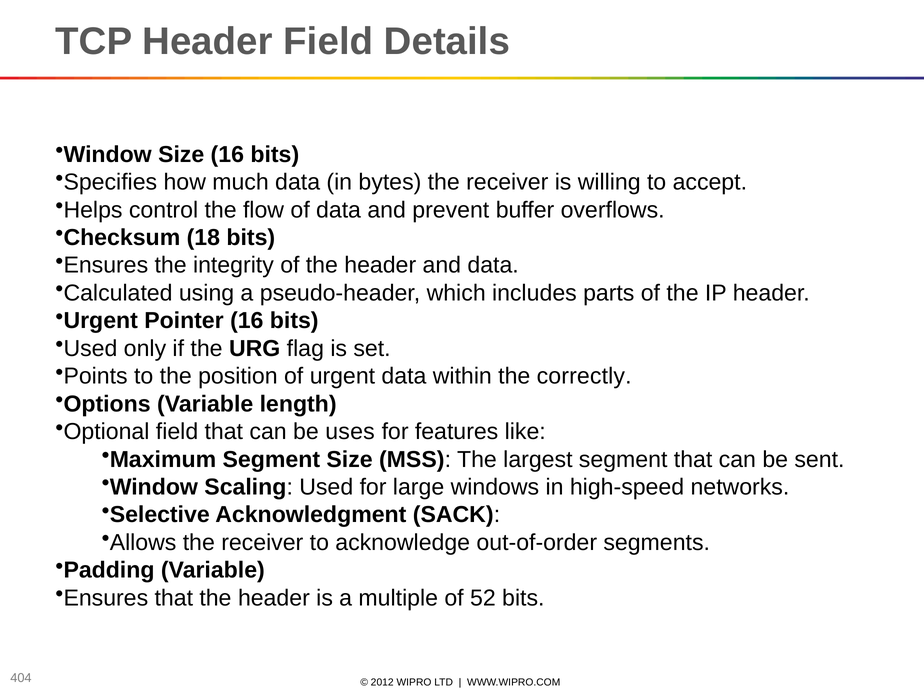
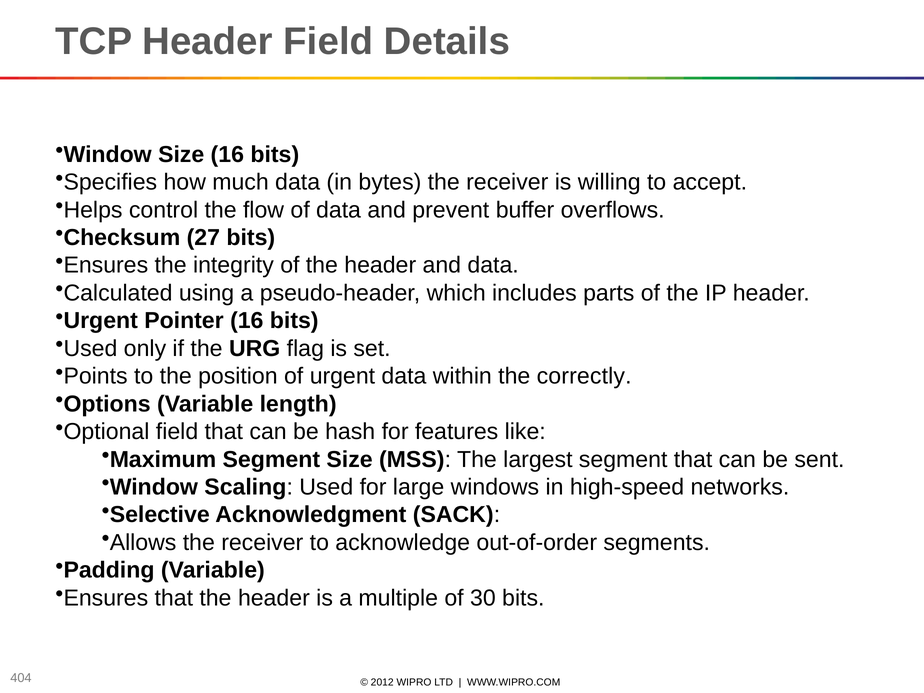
18: 18 -> 27
uses: uses -> hash
52: 52 -> 30
